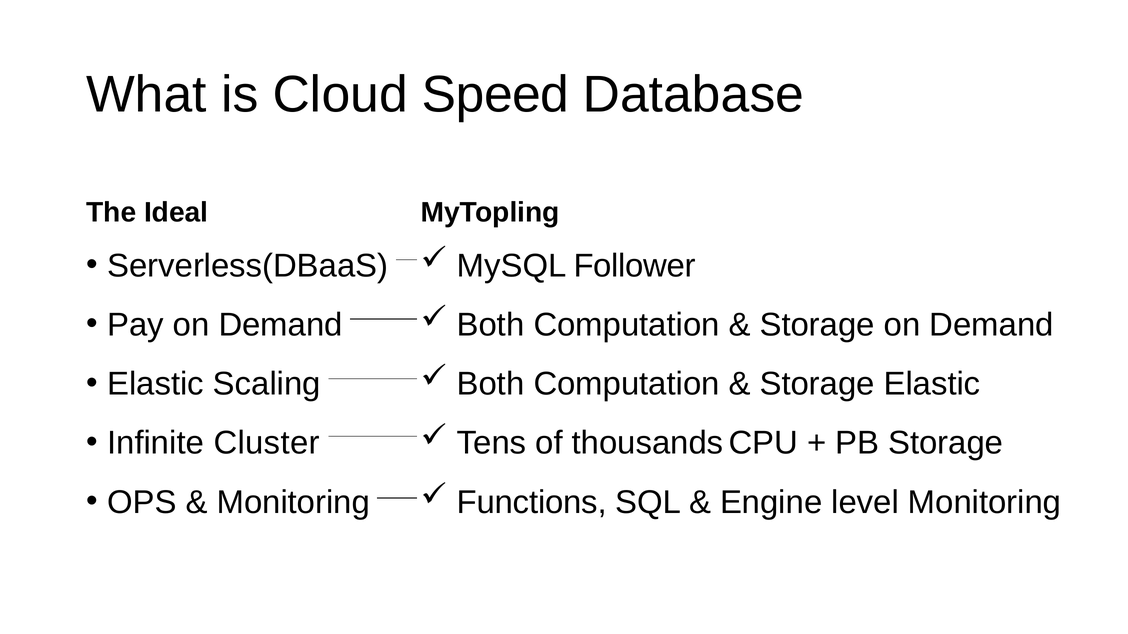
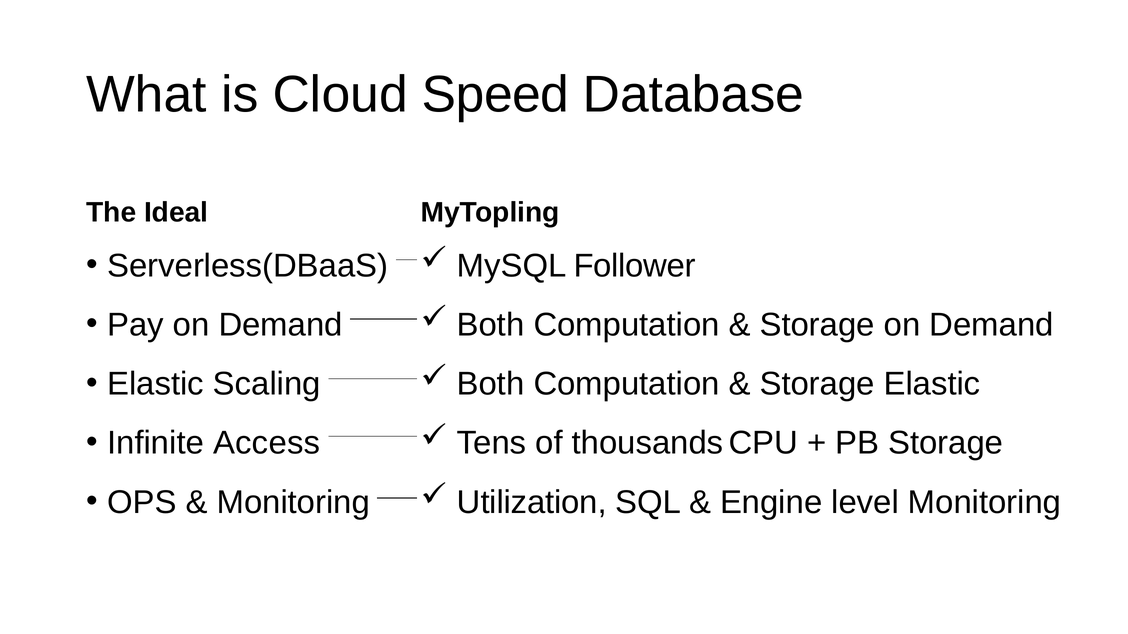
Cluster: Cluster -> Access
Functions: Functions -> Utilization
